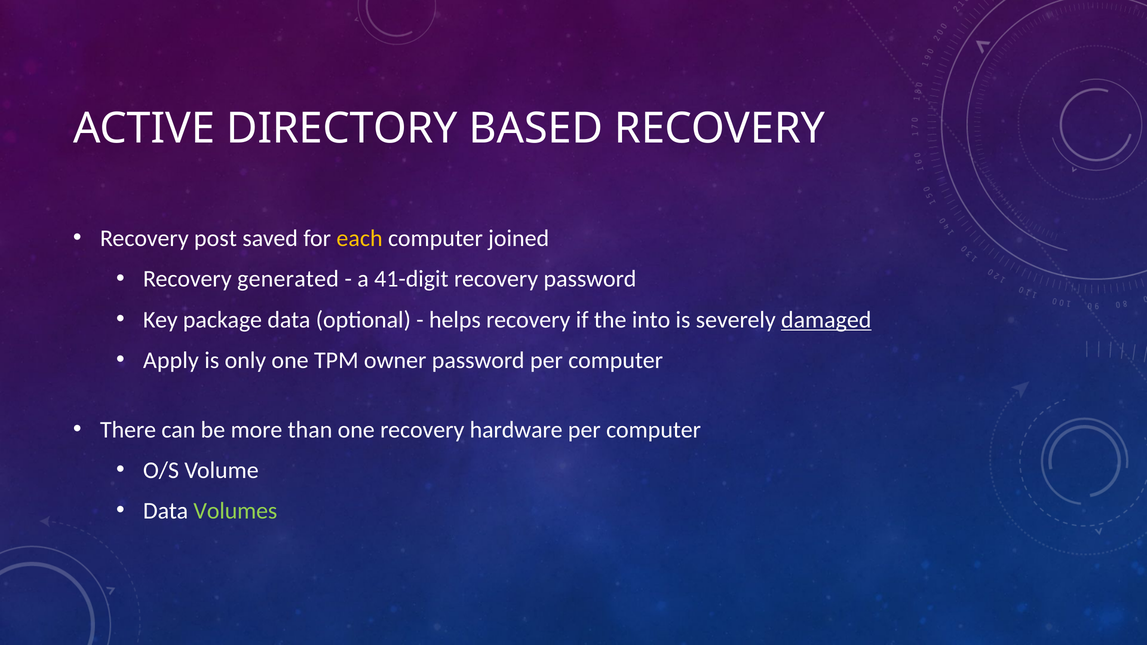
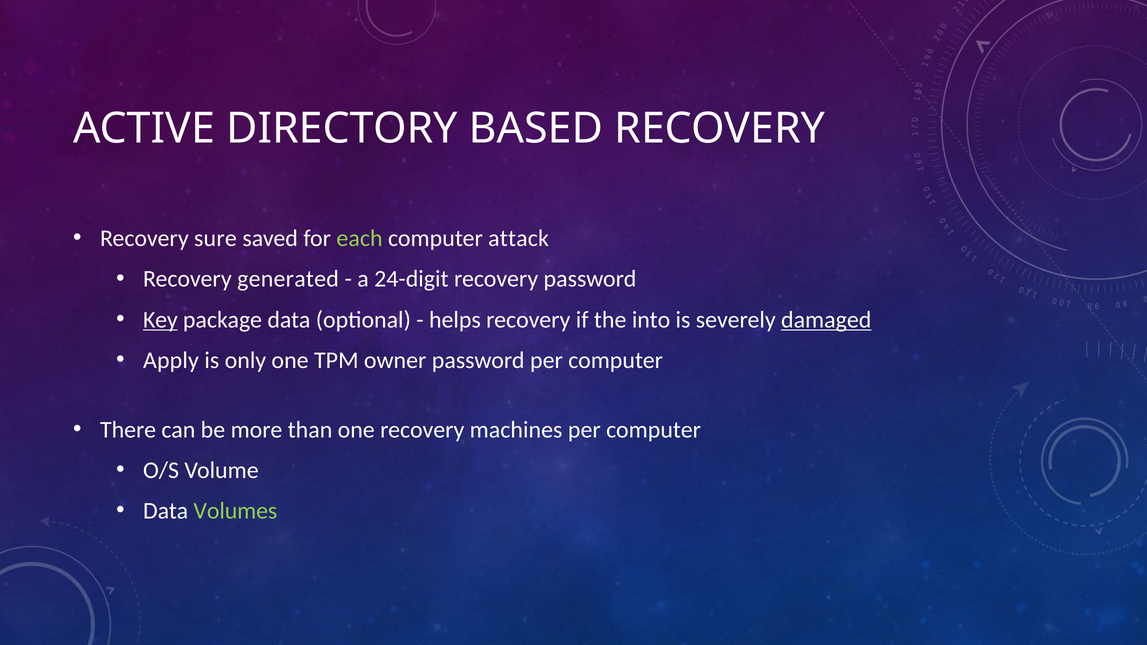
post: post -> sure
each colour: yellow -> light green
joined: joined -> attack
41-digit: 41-digit -> 24-digit
Key underline: none -> present
hardware: hardware -> machines
